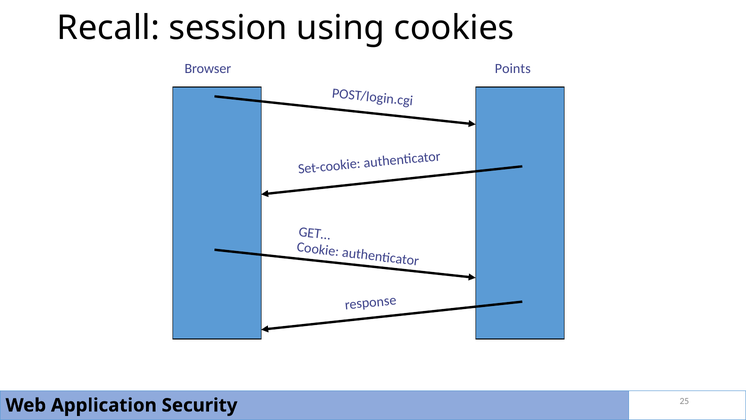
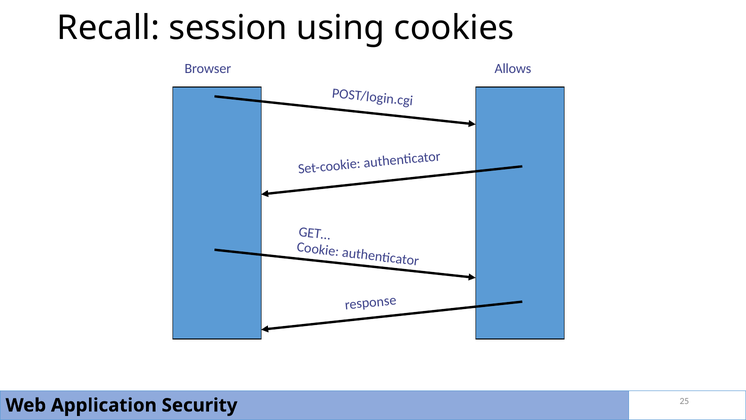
Points: Points -> Allows
